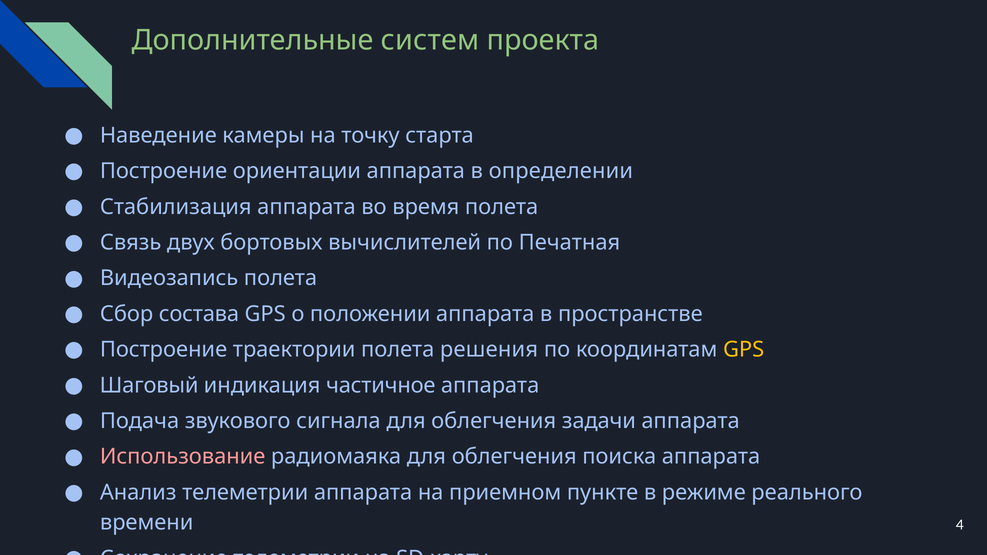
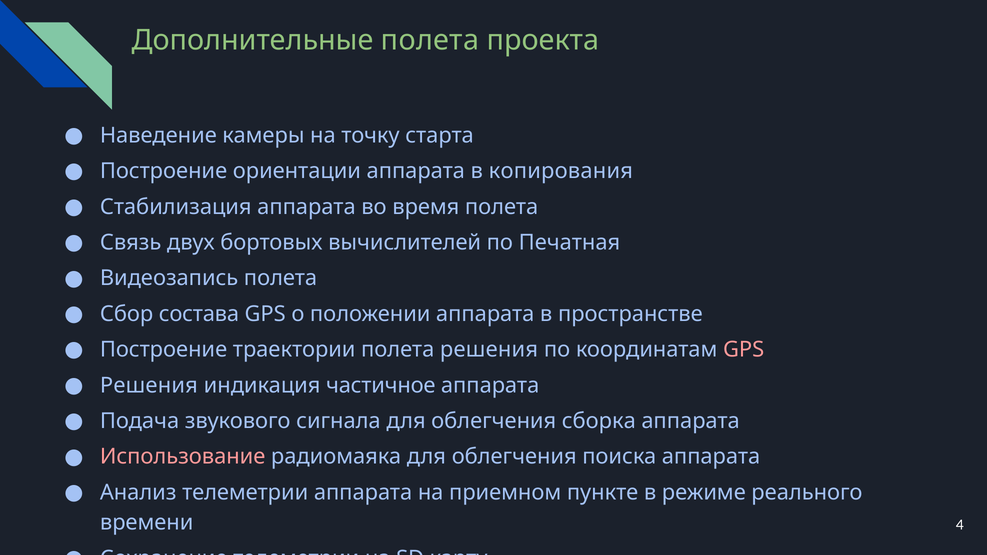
Дополнительные систем: систем -> полета
определении: определении -> копирования
GPS at (744, 350) colour: yellow -> pink
Шаговый at (149, 385): Шаговый -> Решения
задачи: задачи -> сборка
